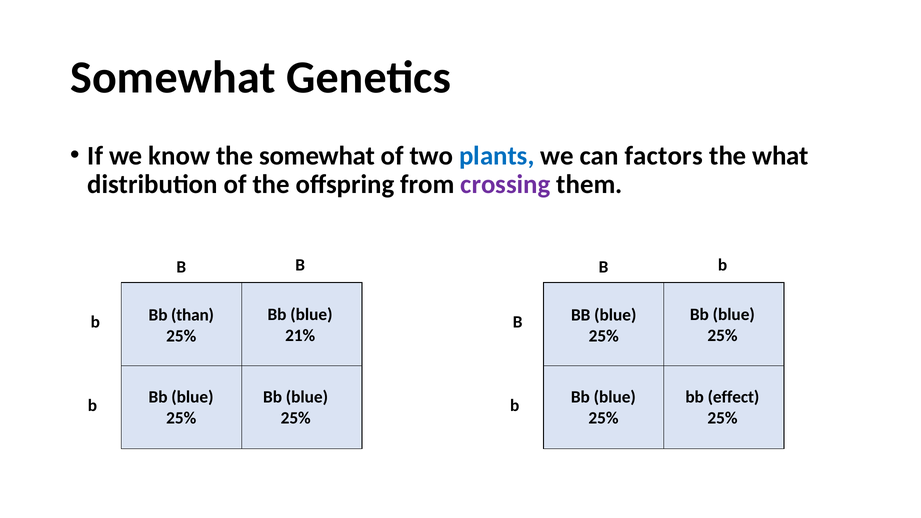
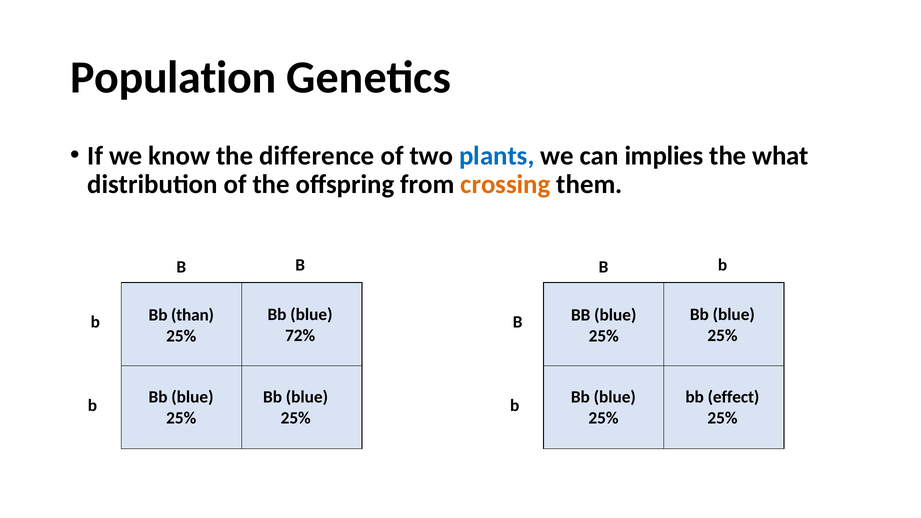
Somewhat at (173, 77): Somewhat -> Population
the somewhat: somewhat -> difference
factors: factors -> implies
crossing colour: purple -> orange
21%: 21% -> 72%
